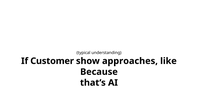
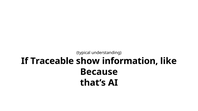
Customer: Customer -> Traceable
approaches: approaches -> information
